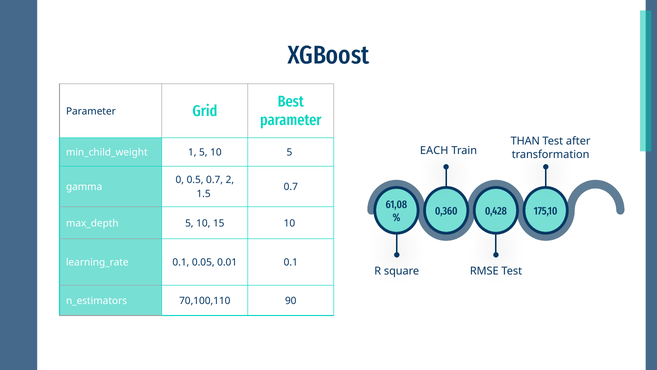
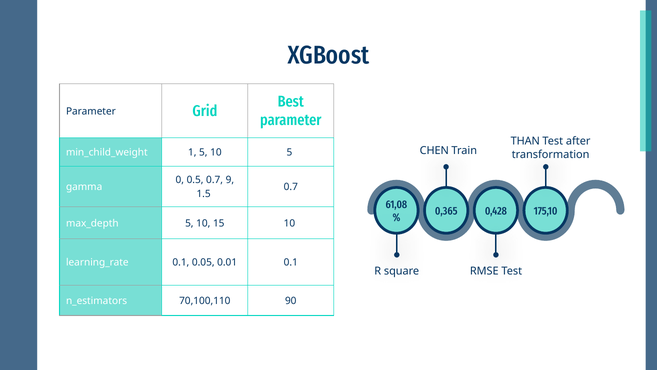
EACH: EACH -> CHEN
2: 2 -> 9
0,360: 0,360 -> 0,365
